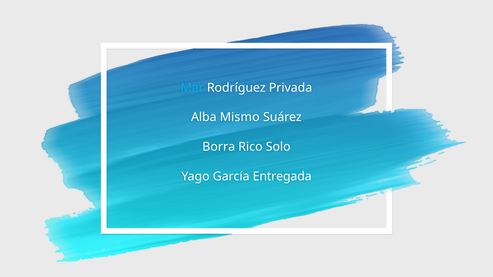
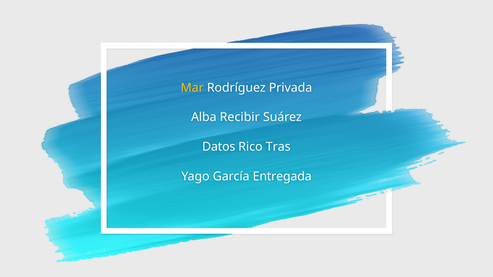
Mar colour: light blue -> yellow
Mismo: Mismo -> Recibir
Borra: Borra -> Datos
Solo: Solo -> Tras
